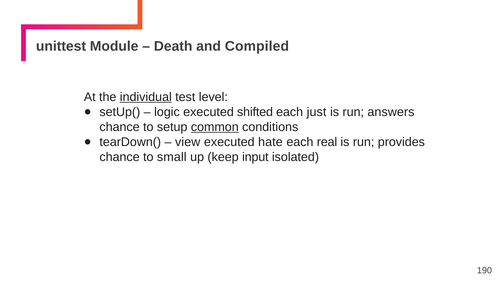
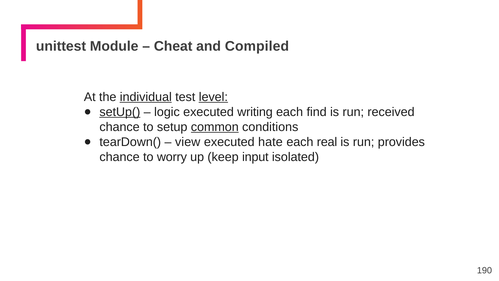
Death: Death -> Cheat
level underline: none -> present
setUp( underline: none -> present
shifted: shifted -> writing
just: just -> find
answers: answers -> received
small: small -> worry
